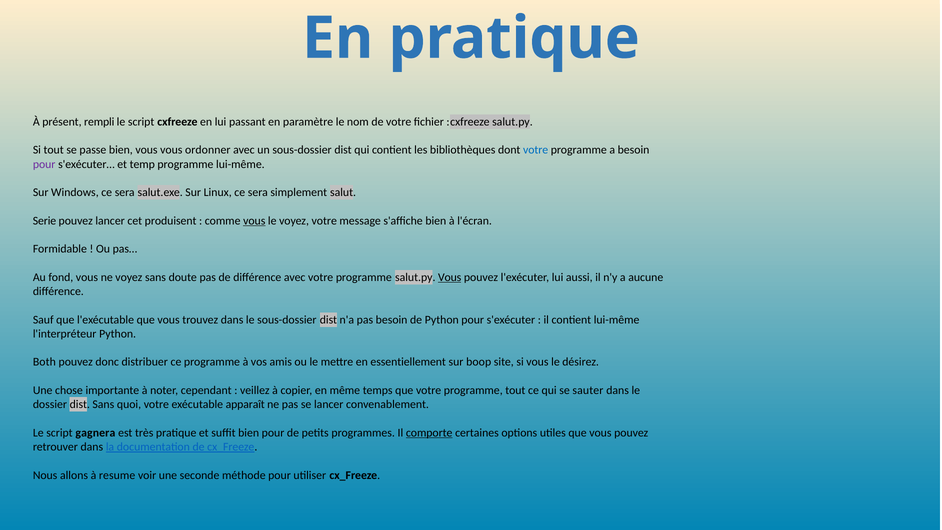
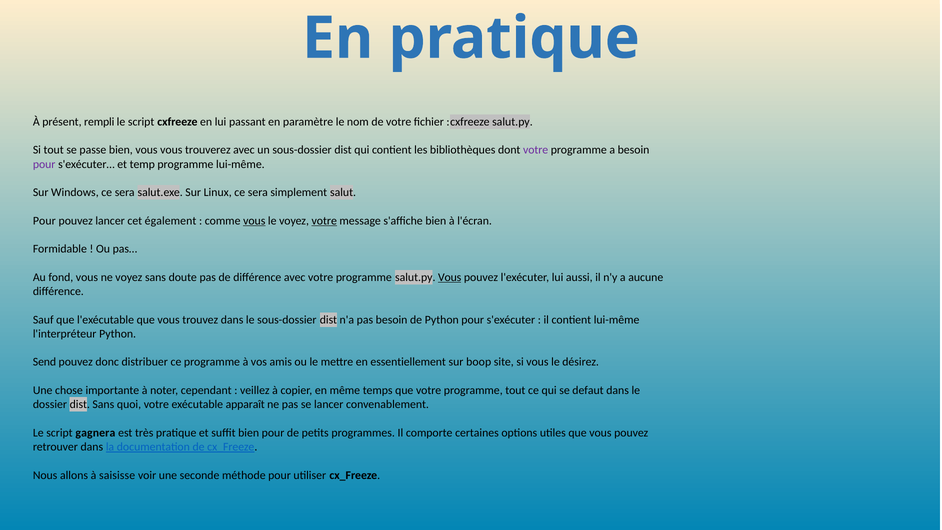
ordonner: ordonner -> trouverez
votre at (536, 150) colour: blue -> purple
Serie at (44, 221): Serie -> Pour
produisent: produisent -> également
votre at (324, 221) underline: none -> present
Both: Both -> Send
sauter: sauter -> defaut
comporte underline: present -> none
resume: resume -> saisisse
